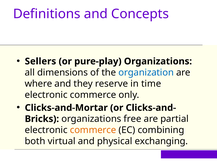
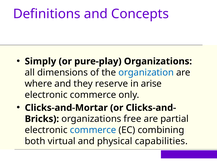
Sellers: Sellers -> Simply
time: time -> arise
commerce at (93, 131) colour: orange -> blue
exchanging: exchanging -> capabilities
